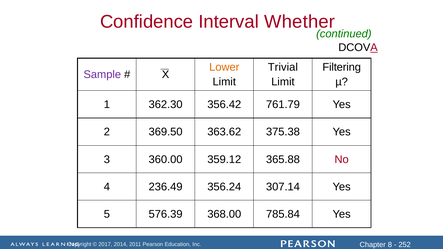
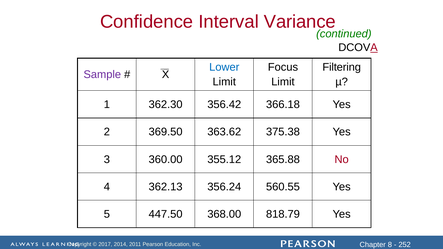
Whether: Whether -> Variance
Lower colour: orange -> blue
Trivial: Trivial -> Focus
761.79: 761.79 -> 366.18
359.12: 359.12 -> 355.12
236.49: 236.49 -> 362.13
307.14: 307.14 -> 560.55
576.39: 576.39 -> 447.50
785.84: 785.84 -> 818.79
